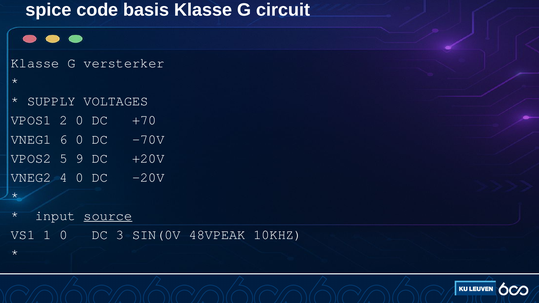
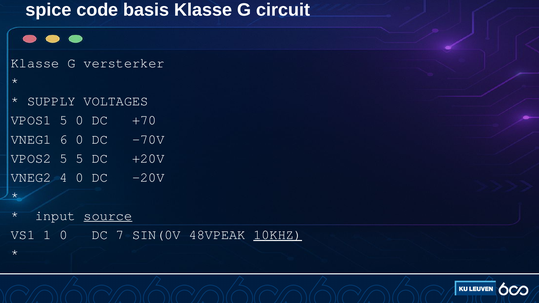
VPOS1 2: 2 -> 5
5 9: 9 -> 5
3: 3 -> 7
10KHZ underline: none -> present
